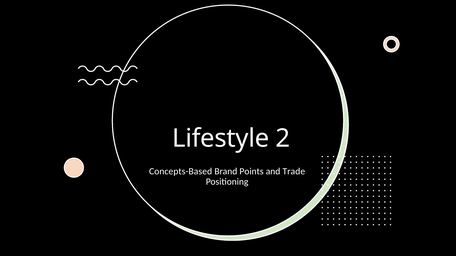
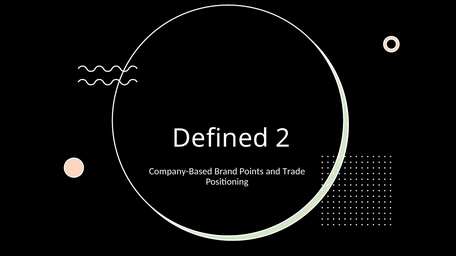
Lifestyle: Lifestyle -> Defined
Concepts-Based: Concepts-Based -> Company-Based
